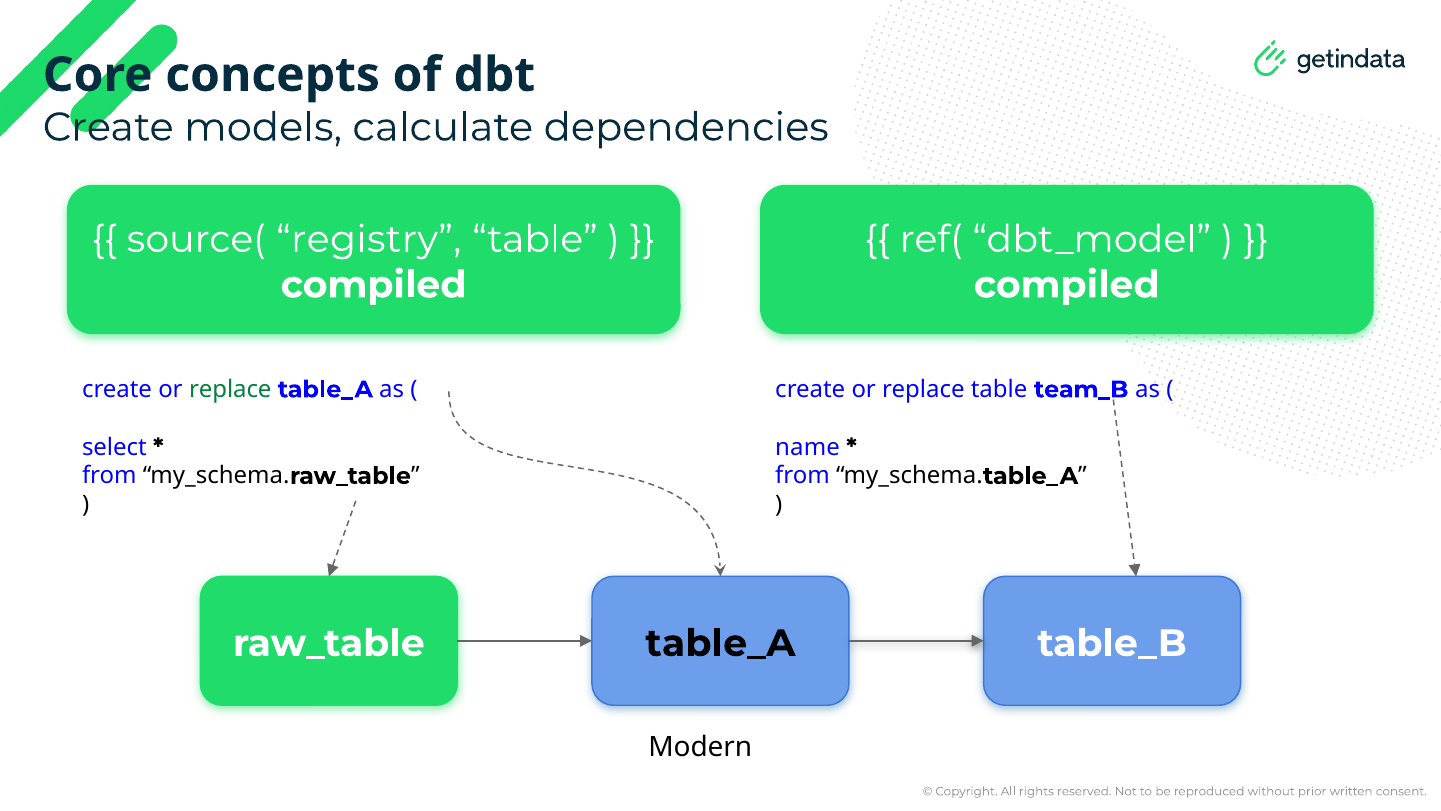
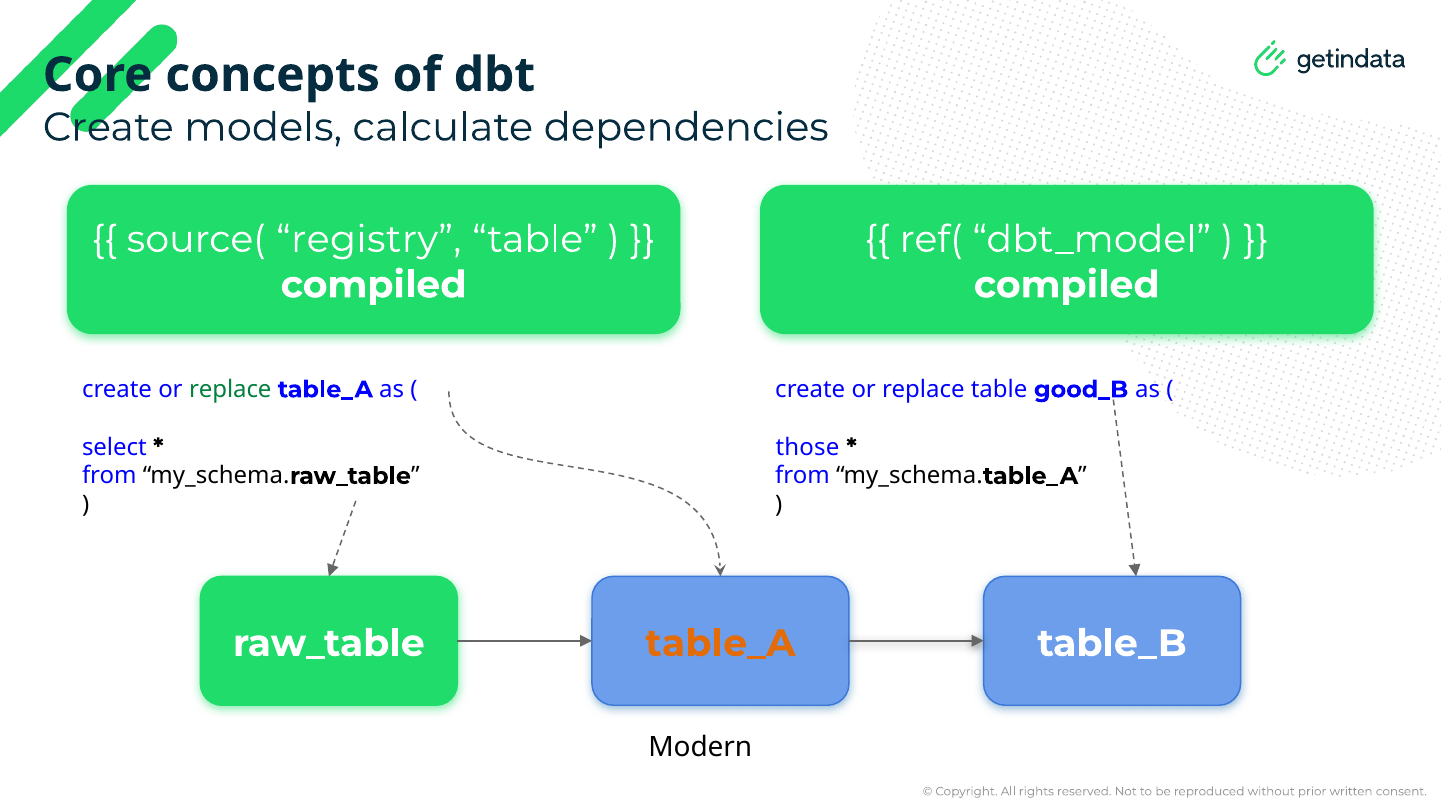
team_B: team_B -> good_B
name: name -> those
table_A at (720, 643) colour: black -> orange
